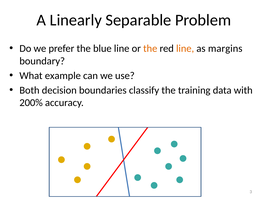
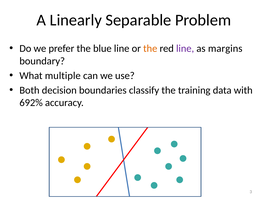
line at (185, 49) colour: orange -> purple
example: example -> multiple
200%: 200% -> 692%
